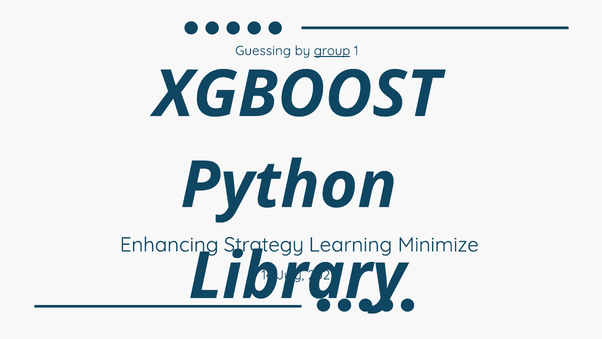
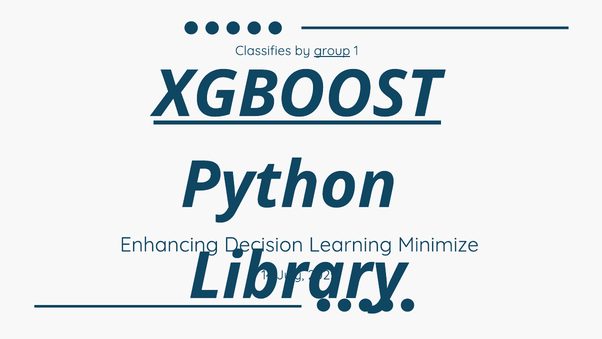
Guessing: Guessing -> Classifies
XGBOOST underline: none -> present
Strategy: Strategy -> Decision
